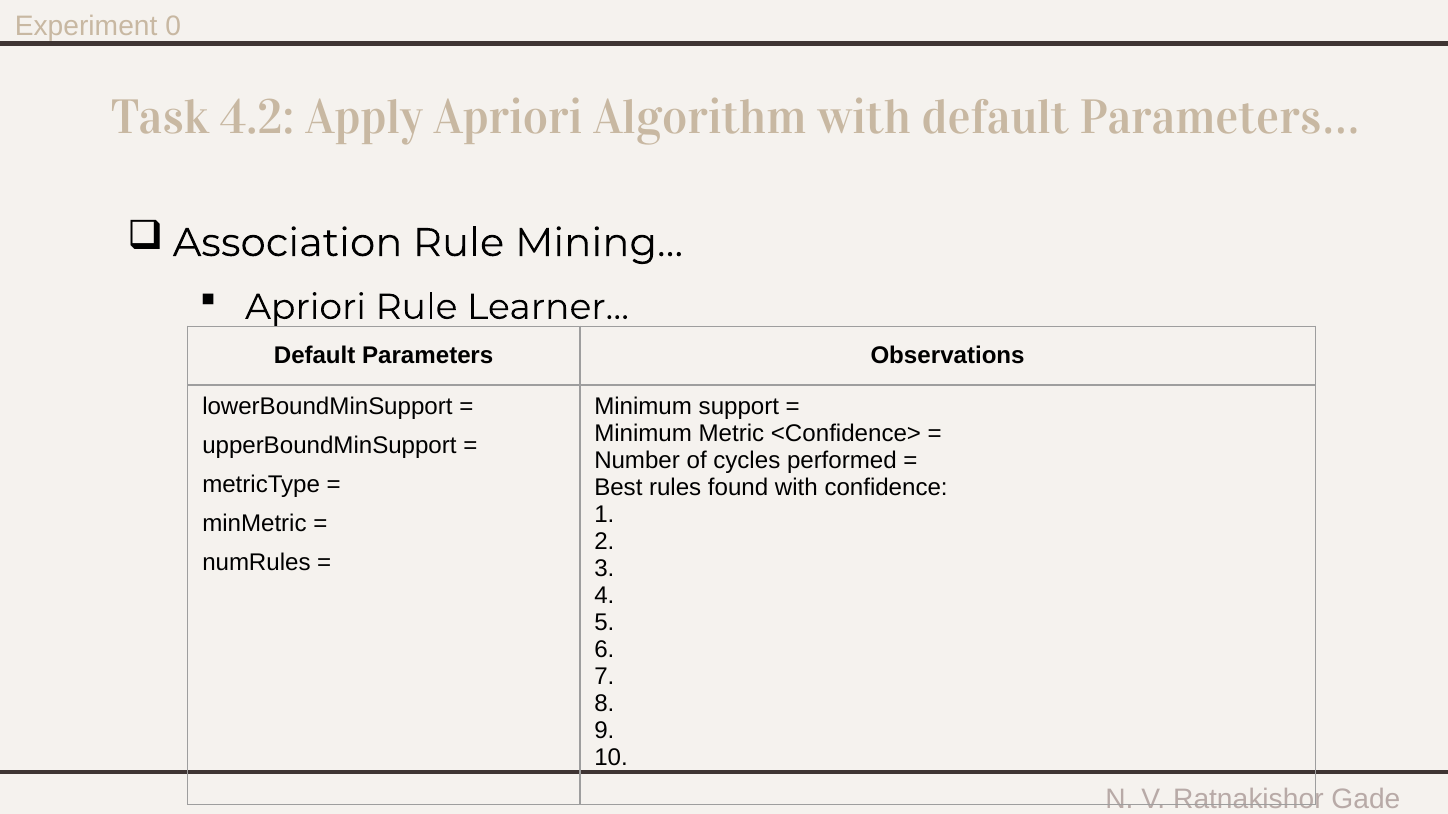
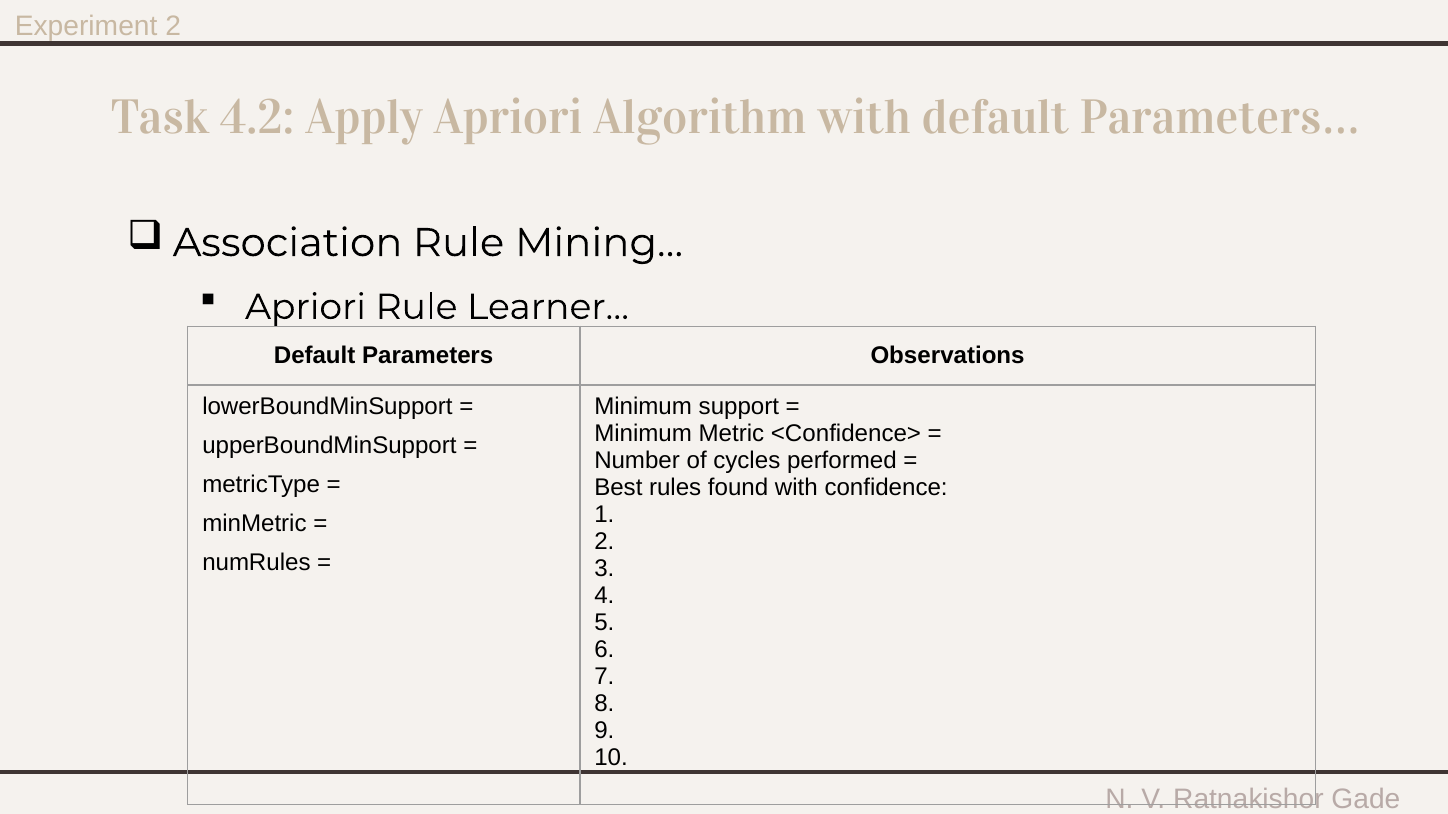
Experiment 0: 0 -> 2
